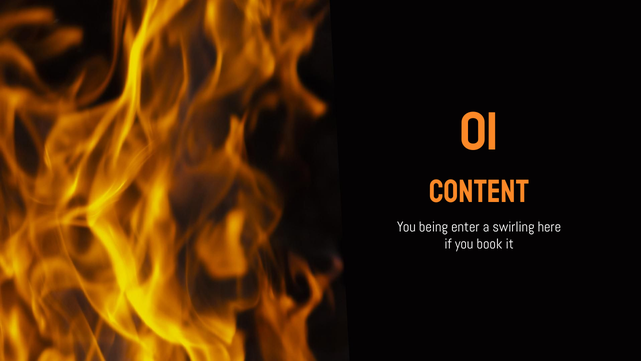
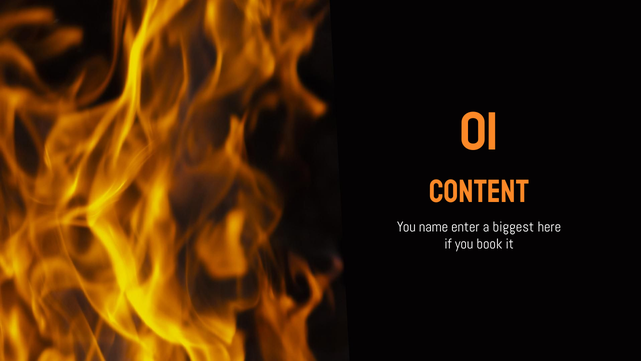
being: being -> name
swirling: swirling -> biggest
